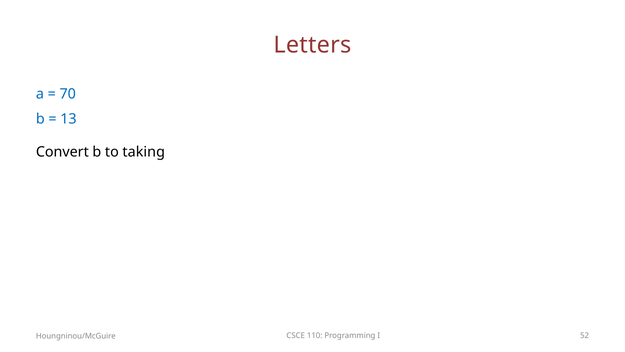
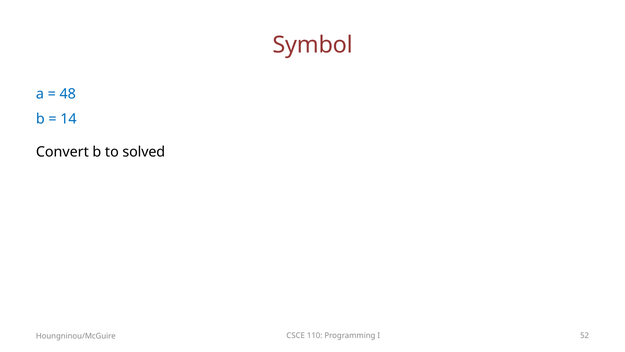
Letters: Letters -> Symbol
70: 70 -> 48
13: 13 -> 14
taking: taking -> solved
